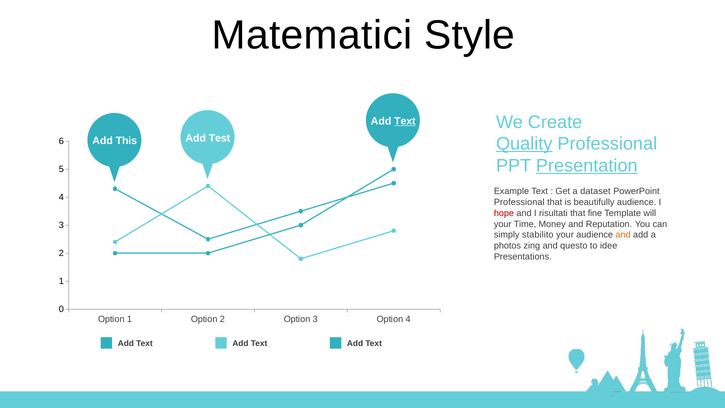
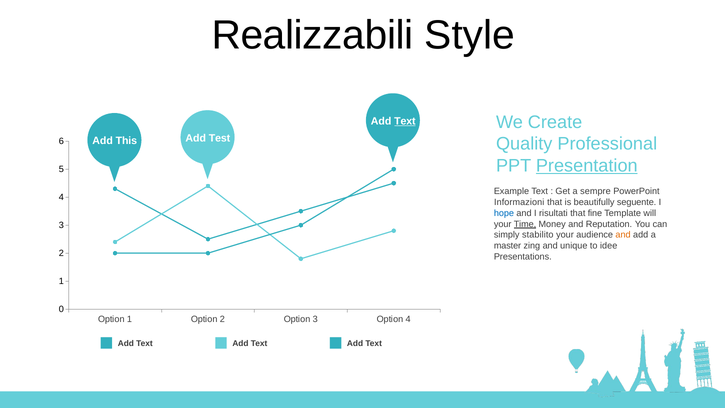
Matematici: Matematici -> Realizzabili
Quality underline: present -> none
dataset: dataset -> sempre
Professional at (519, 202): Professional -> Informazioni
beautifully audience: audience -> seguente
hope colour: red -> blue
Time underline: none -> present
photos: photos -> master
questo: questo -> unique
